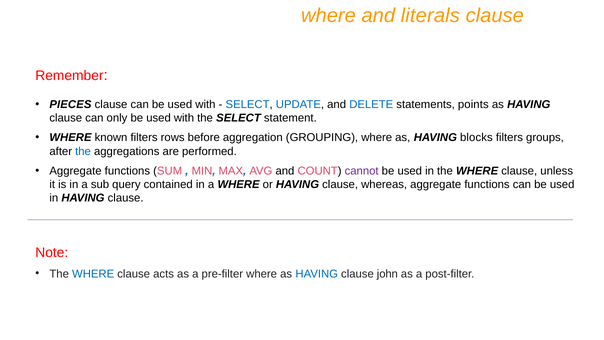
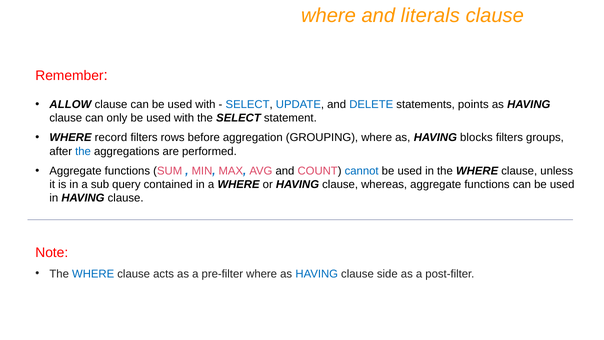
PIECES: PIECES -> ALLOW
known: known -> record
cannot colour: purple -> blue
john: john -> side
